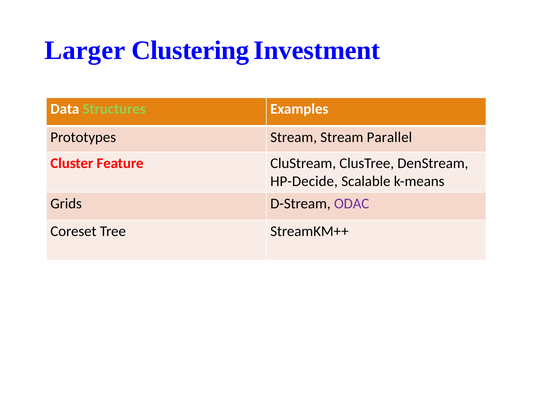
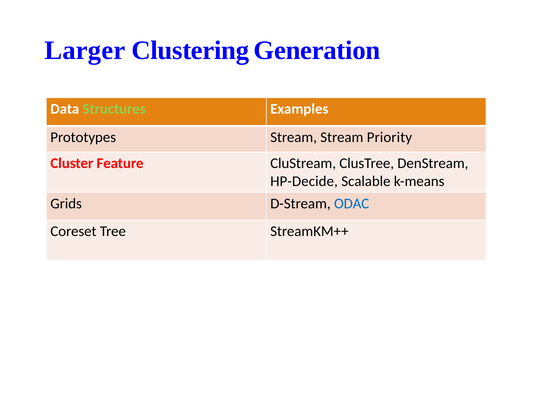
Investment: Investment -> Generation
Parallel: Parallel -> Priority
ODAC colour: purple -> blue
